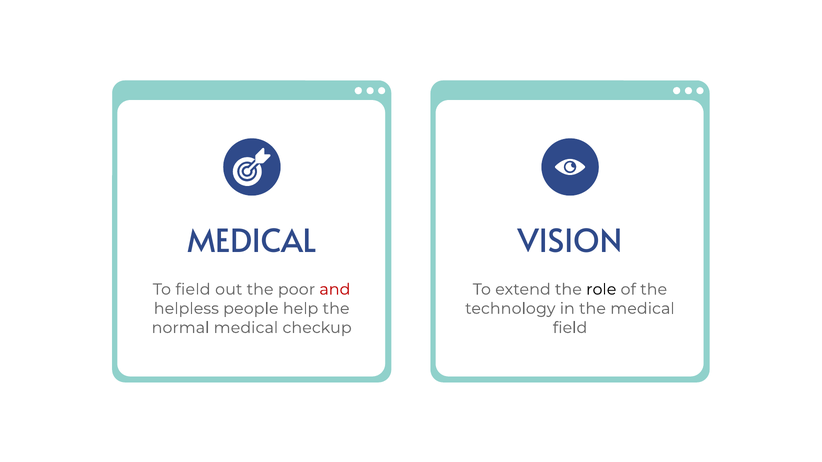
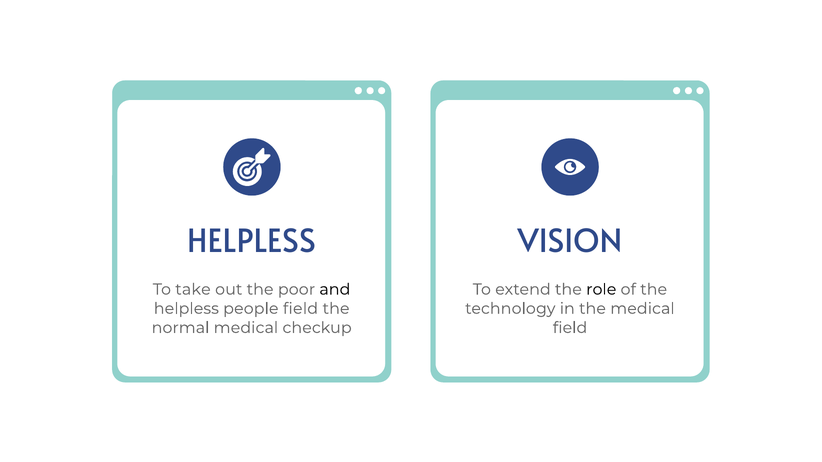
MEDICAL at (252, 242): MEDICAL -> HELPLESS
To field: field -> take
and colour: red -> black
people help: help -> field
